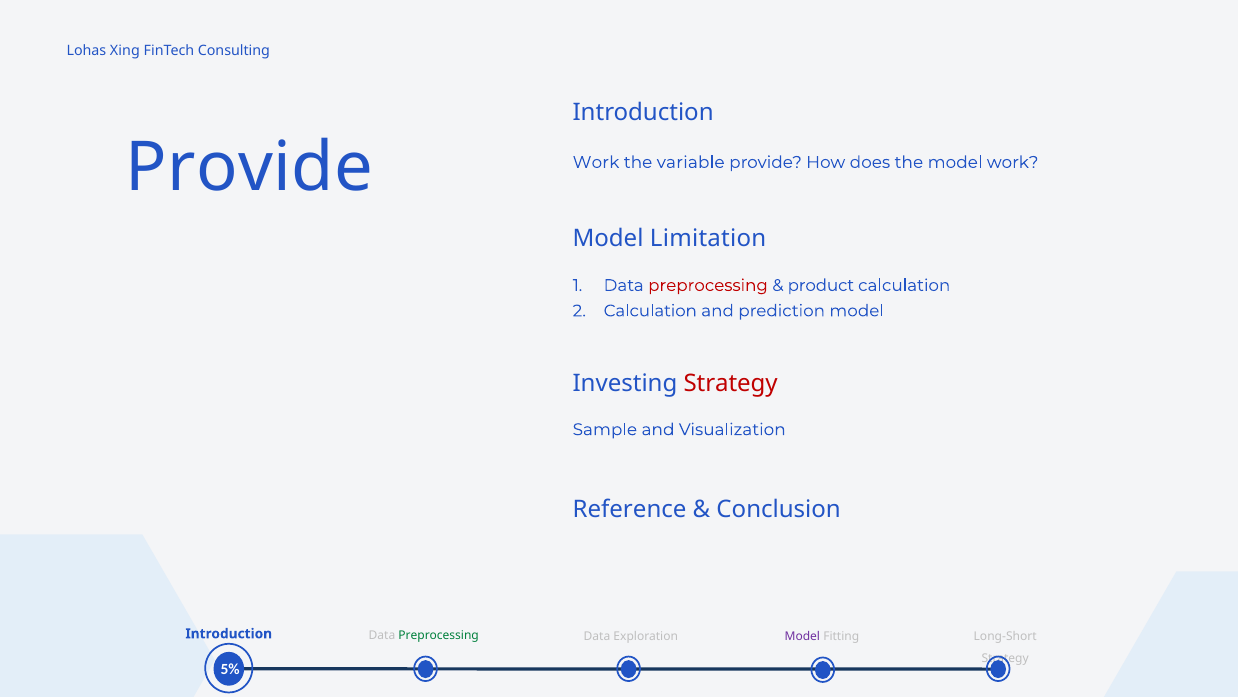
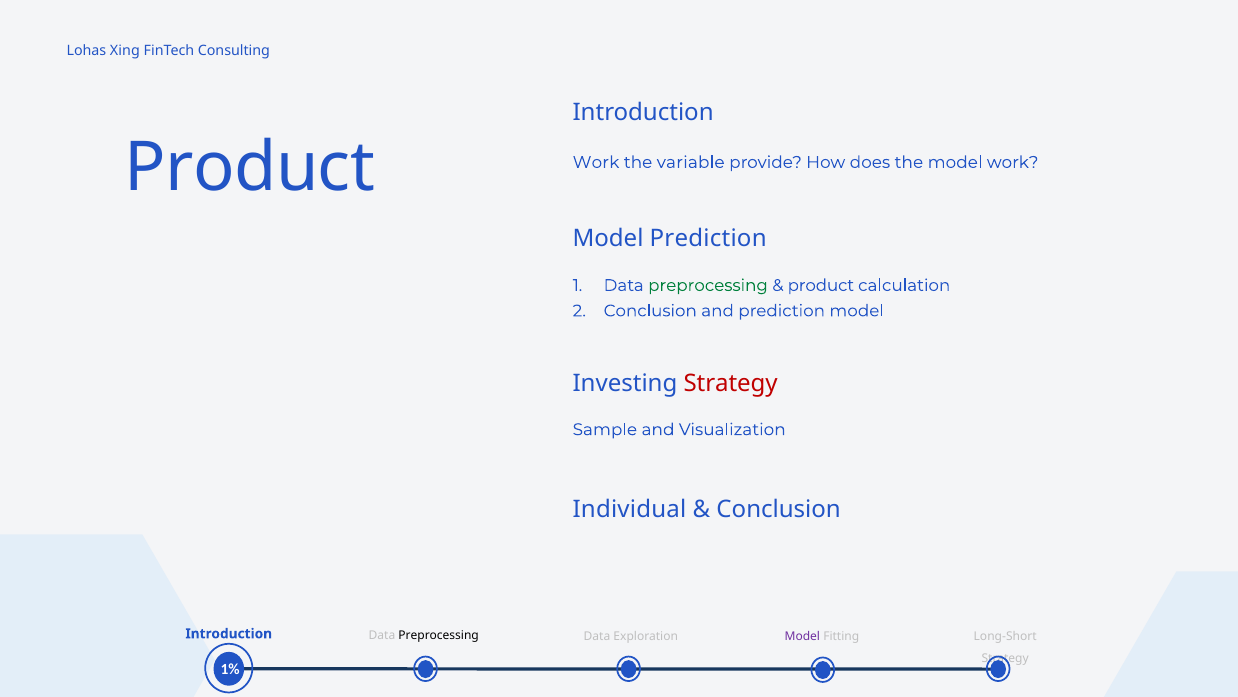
Provide at (249, 167): Provide -> Product
Model Limitation: Limitation -> Prediction
preprocessing at (708, 285) colour: red -> green
Calculation at (650, 311): Calculation -> Conclusion
Reference: Reference -> Individual
Preprocessing at (439, 635) colour: green -> black
5%: 5% -> 1%
